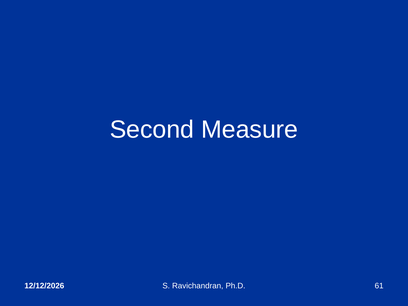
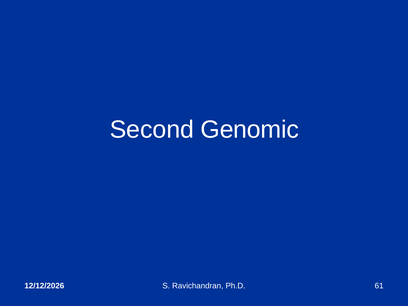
Measure: Measure -> Genomic
